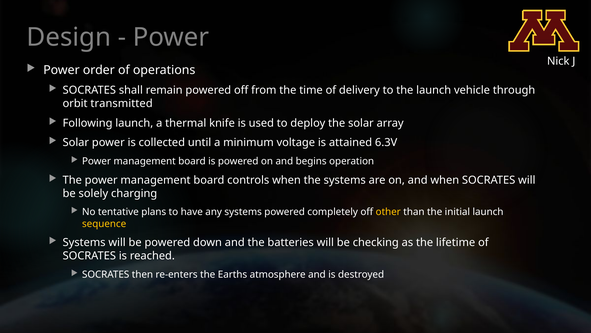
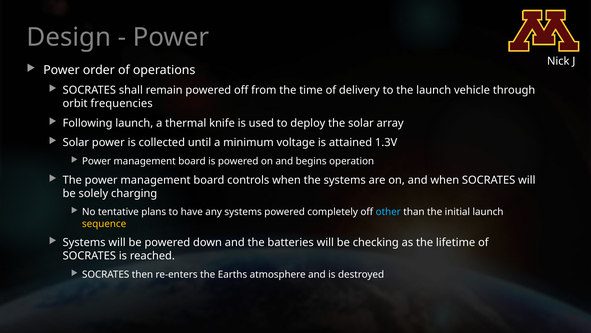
transmitted: transmitted -> frequencies
6.3V: 6.3V -> 1.3V
other colour: yellow -> light blue
